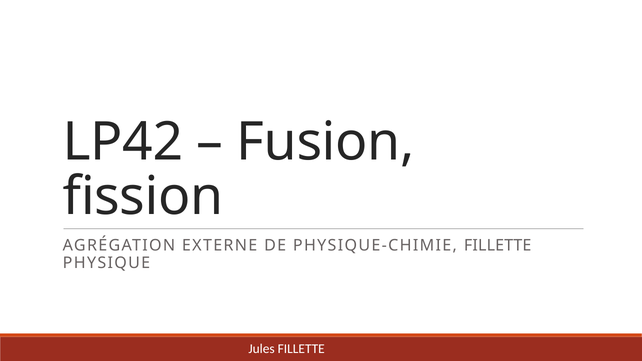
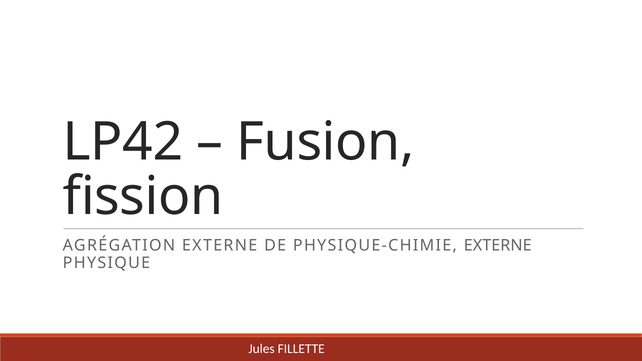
PHYSIQUE-CHIMIE FILLETTE: FILLETTE -> EXTERNE
